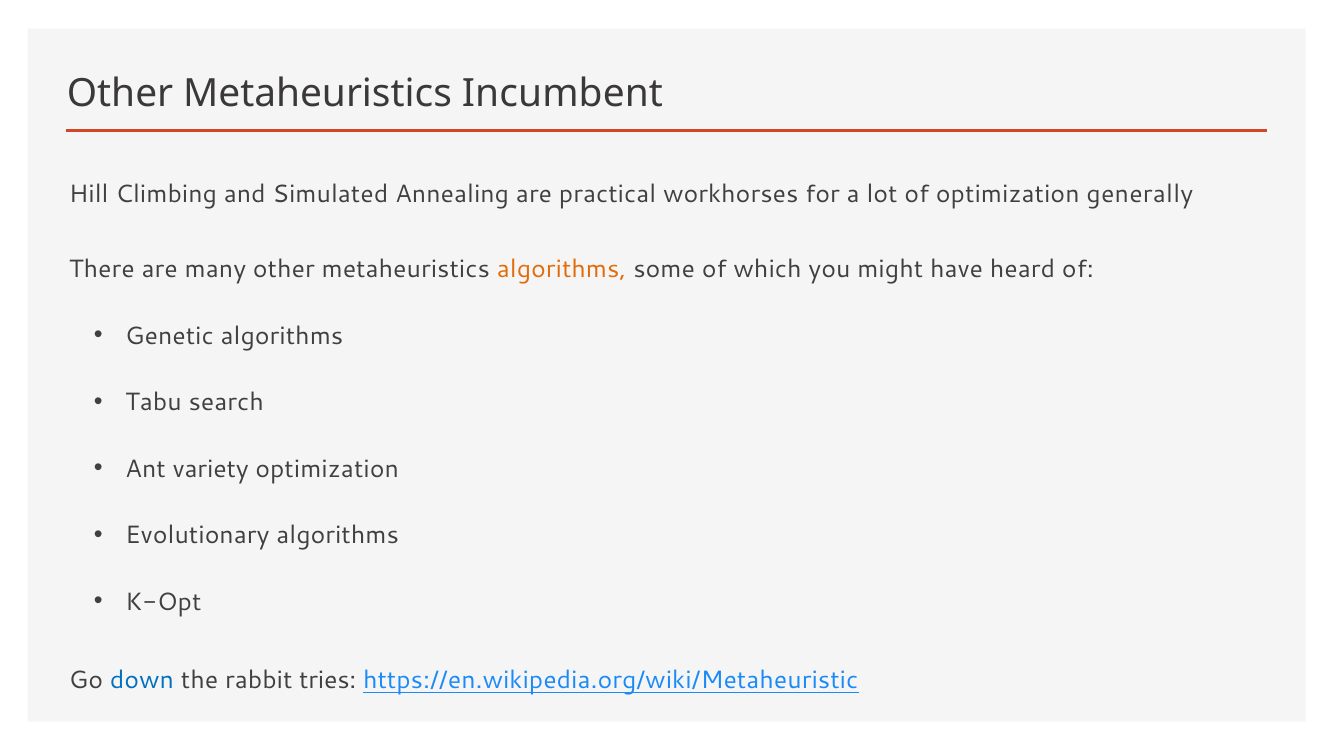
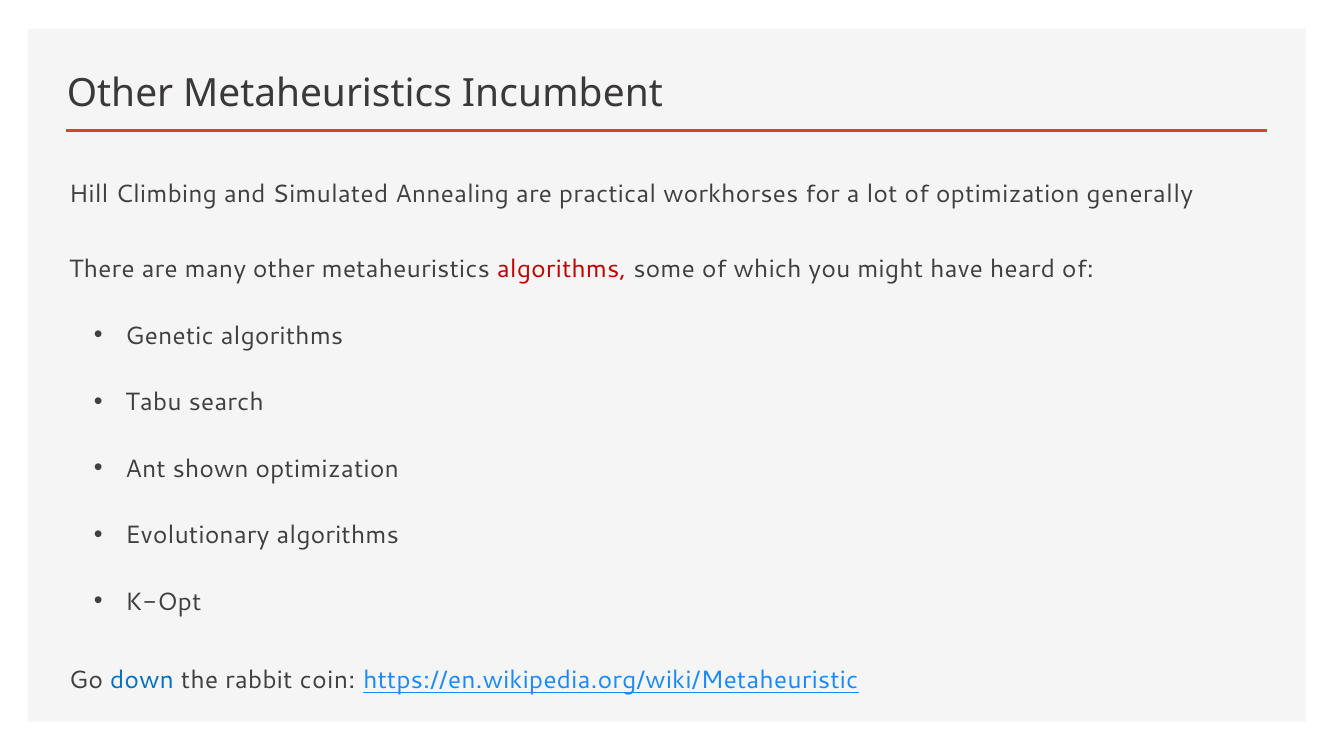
algorithms at (562, 269) colour: orange -> red
variety: variety -> shown
tries: tries -> coin
